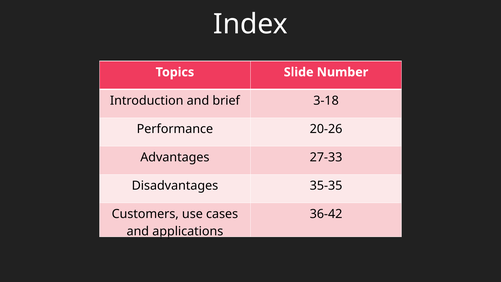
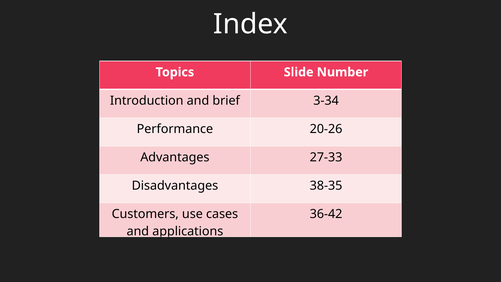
3-18: 3-18 -> 3-34
35-35: 35-35 -> 38-35
